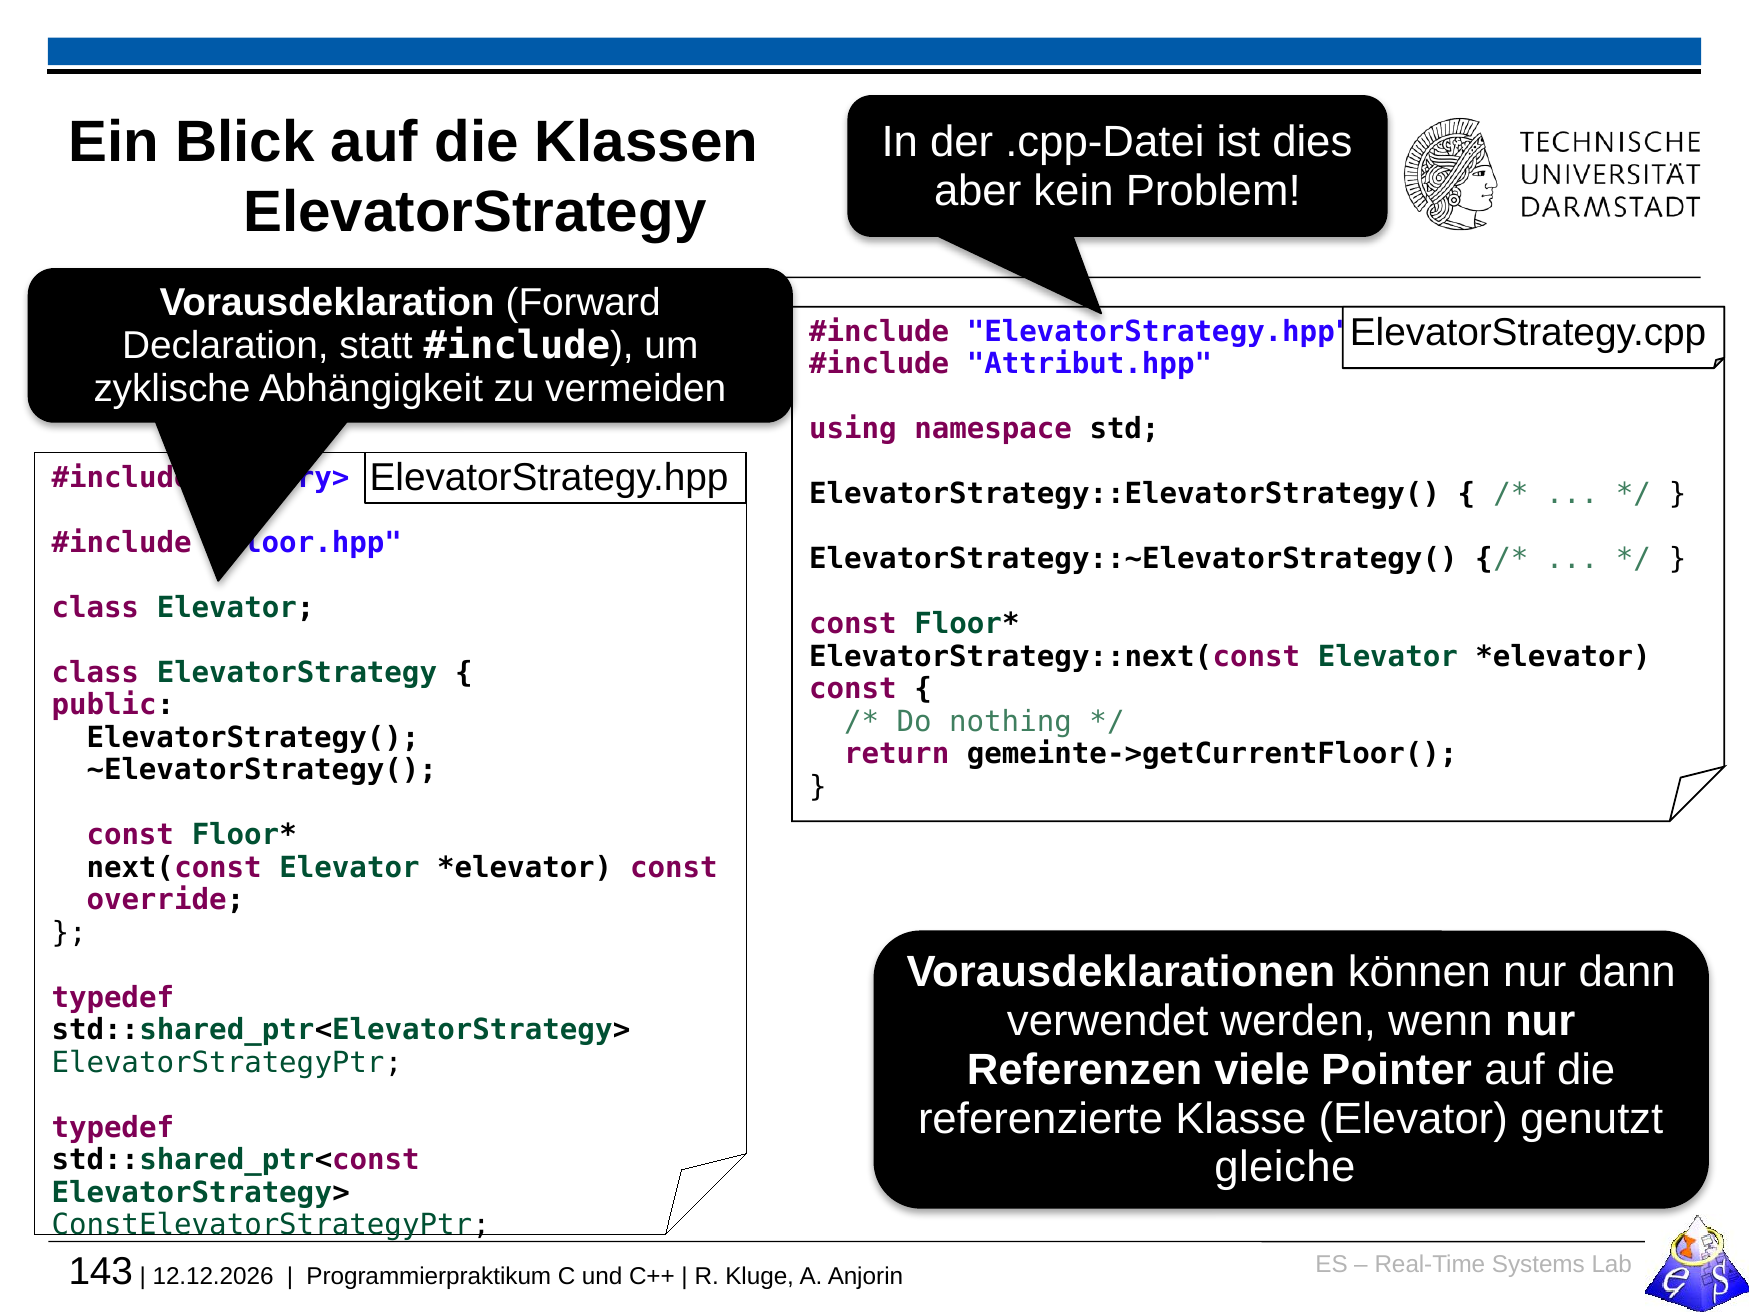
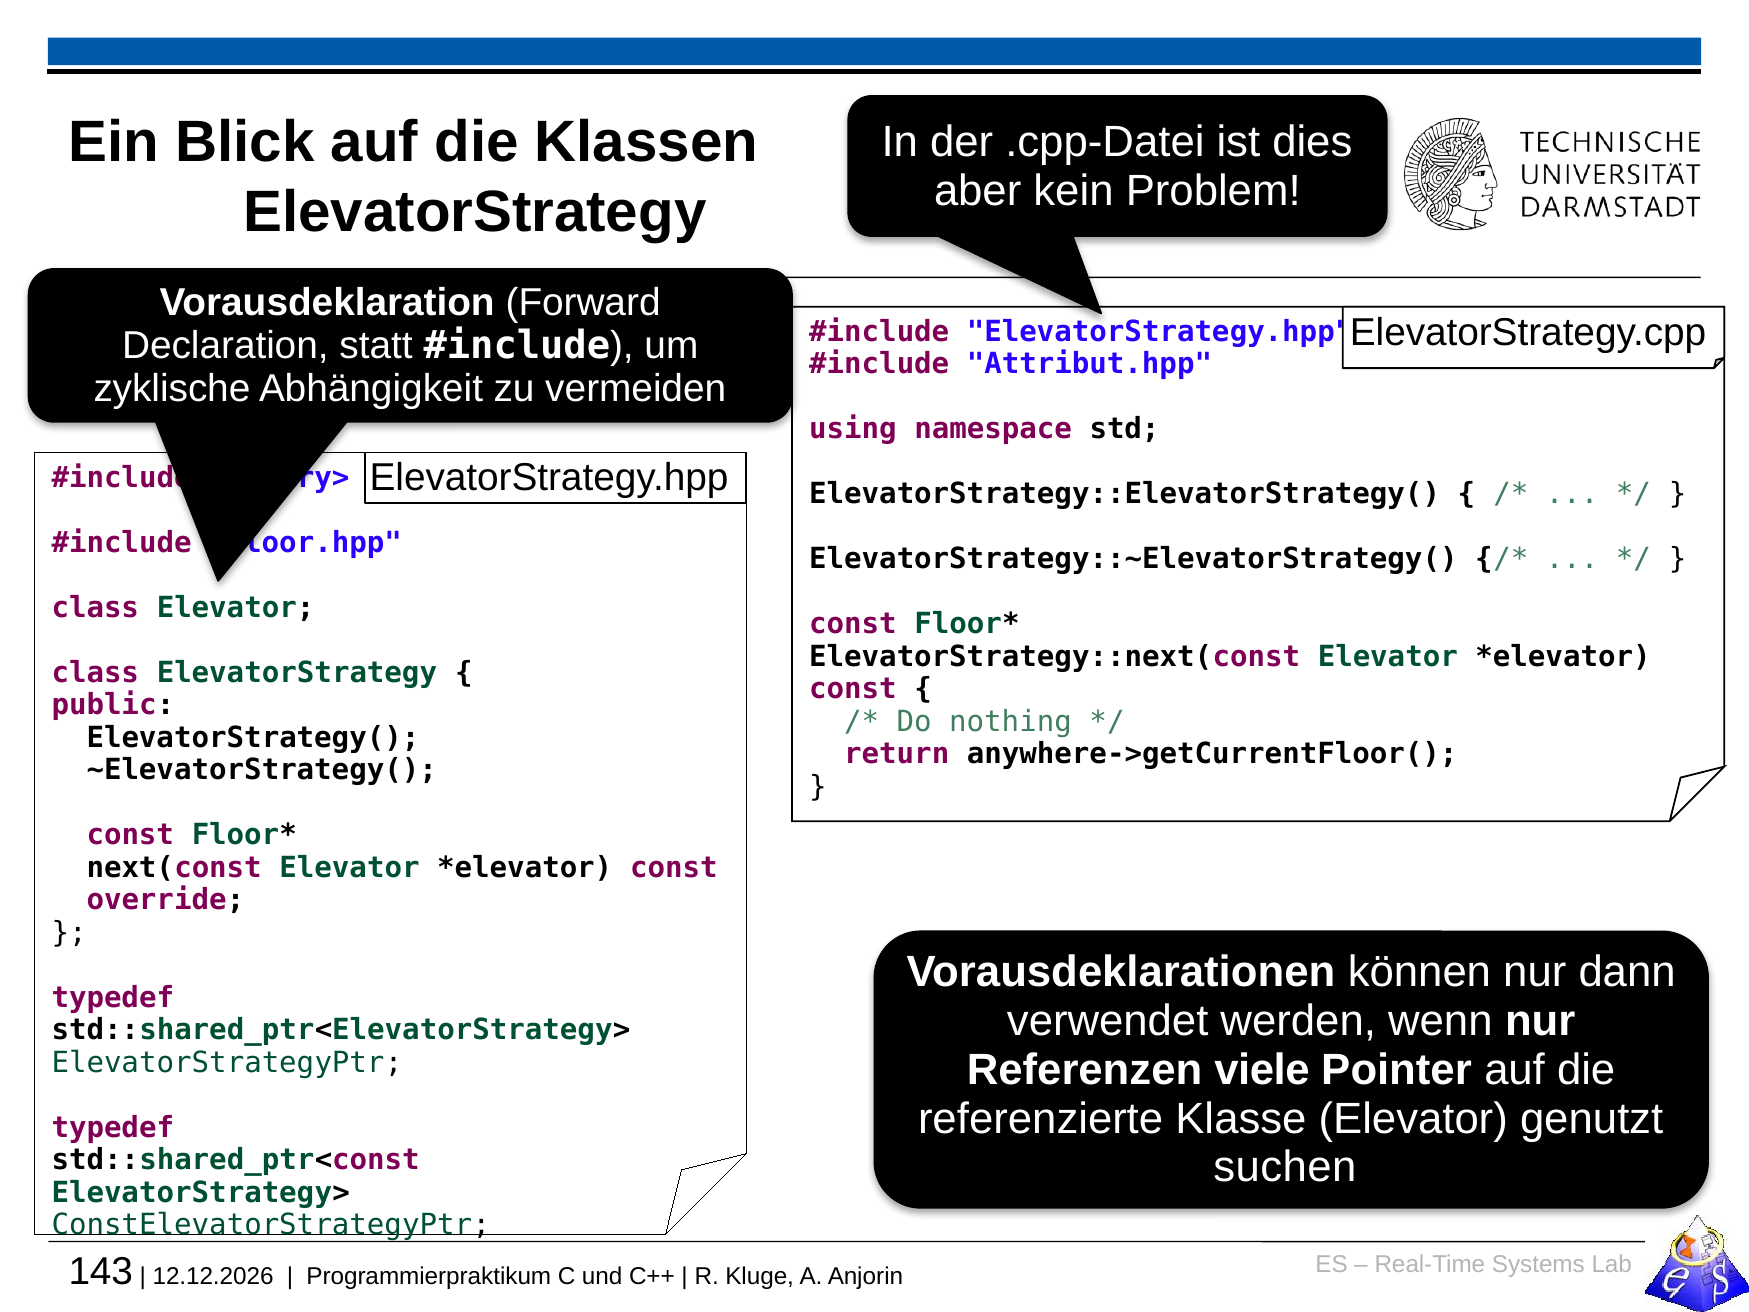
gemeinte->getCurrentFloor(: gemeinte->getCurrentFloor( -> anywhere->getCurrentFloor(
gleiche: gleiche -> suchen
